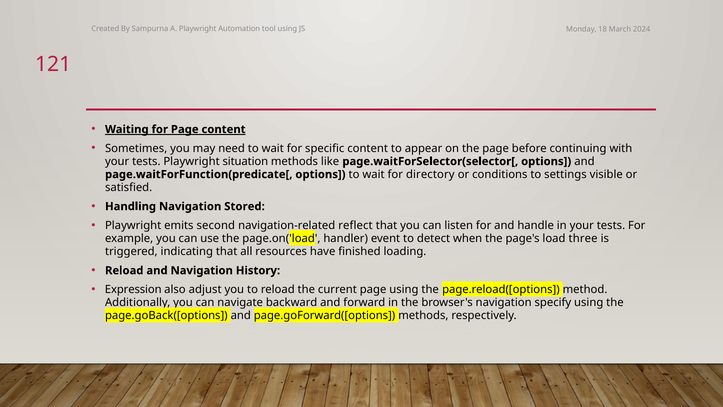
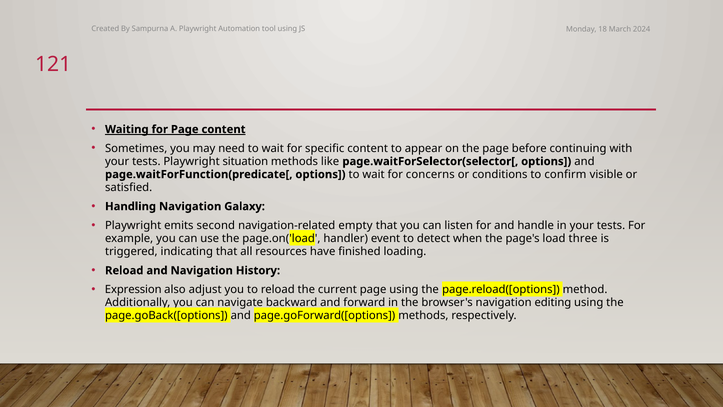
directory: directory -> concerns
settings: settings -> confirm
Stored: Stored -> Galaxy
reflect: reflect -> empty
specify: specify -> editing
